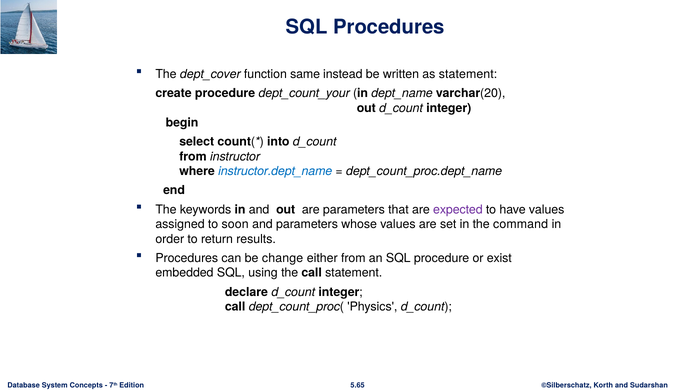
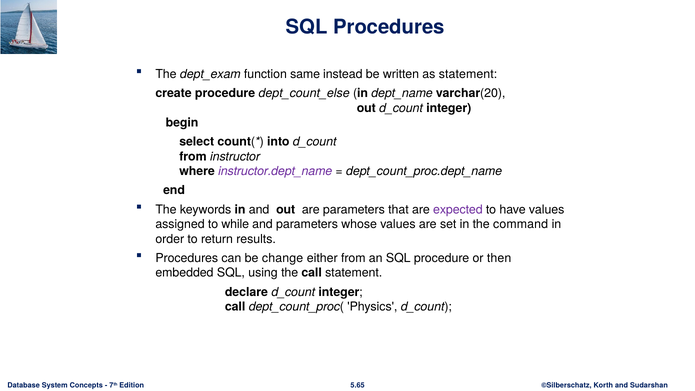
dept_cover: dept_cover -> dept_exam
dept_count_your: dept_count_your -> dept_count_else
instructor.dept_name colour: blue -> purple
soon: soon -> while
exist: exist -> then
